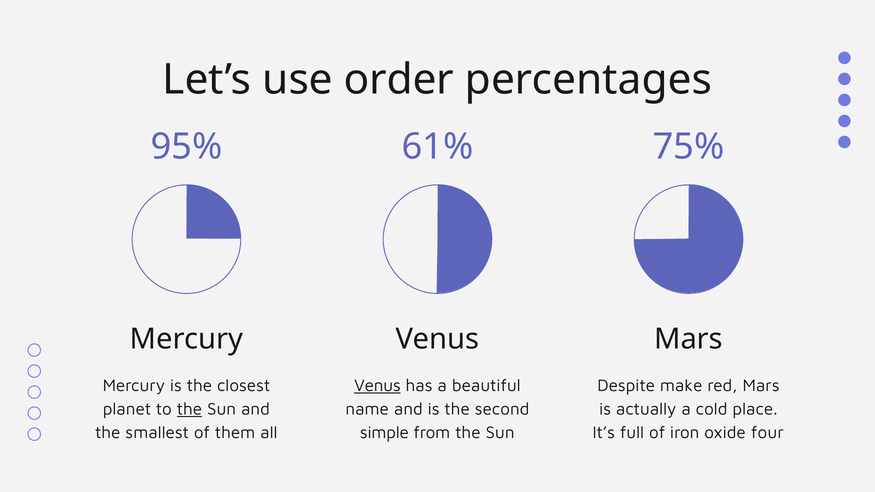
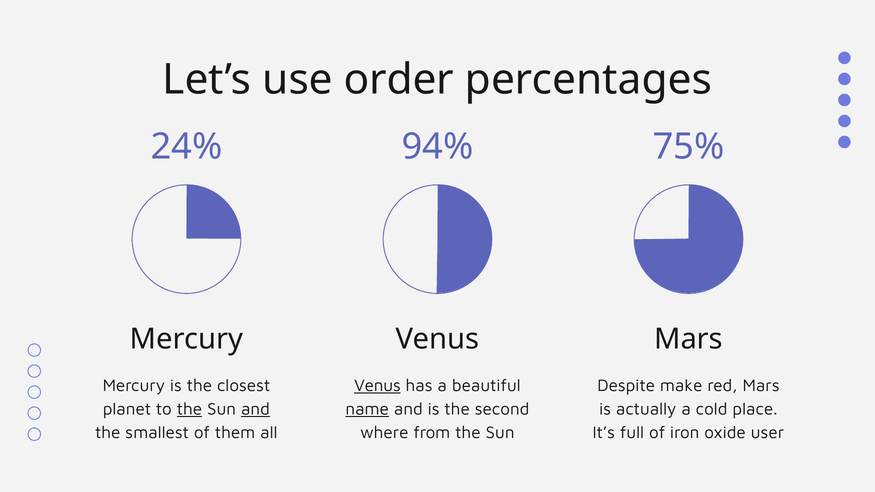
95%: 95% -> 24%
61%: 61% -> 94%
and at (255, 409) underline: none -> present
name underline: none -> present
simple: simple -> where
four: four -> user
